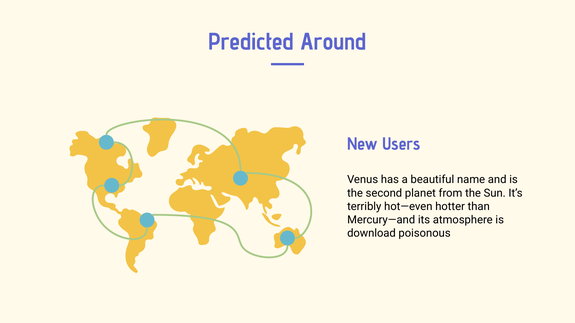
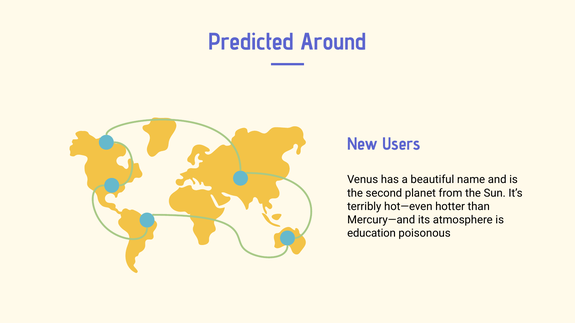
download: download -> education
